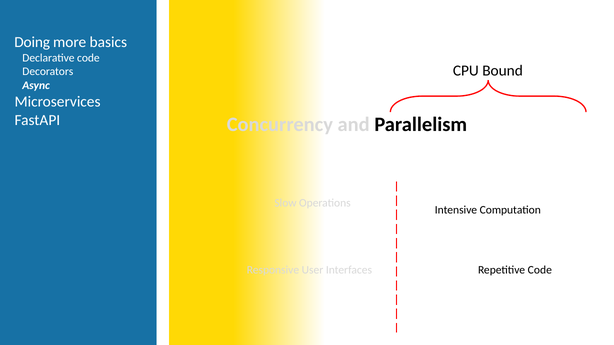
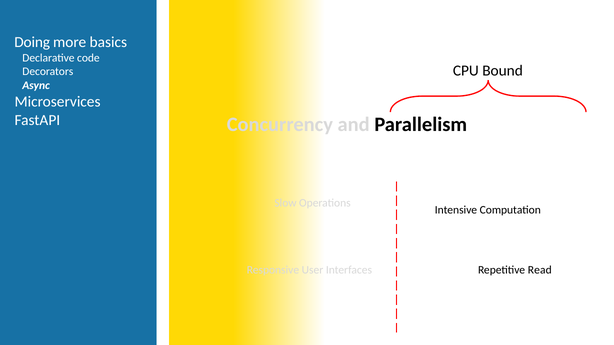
Repetitive Code: Code -> Read
